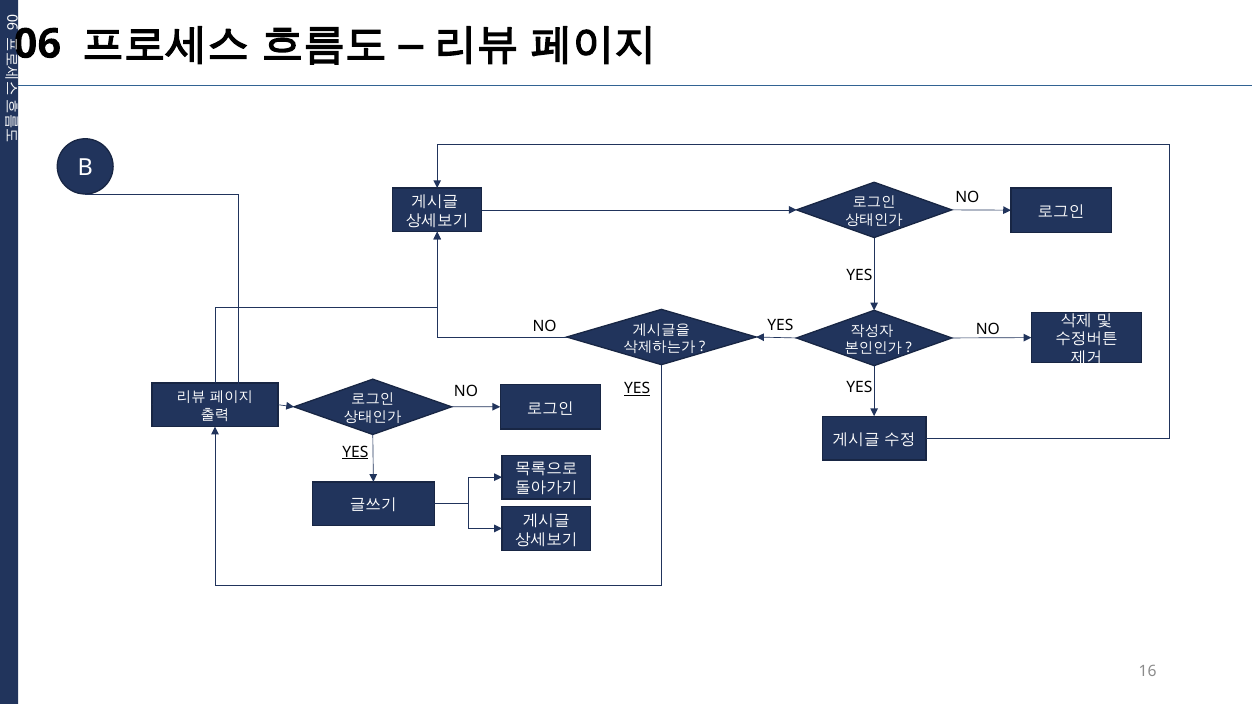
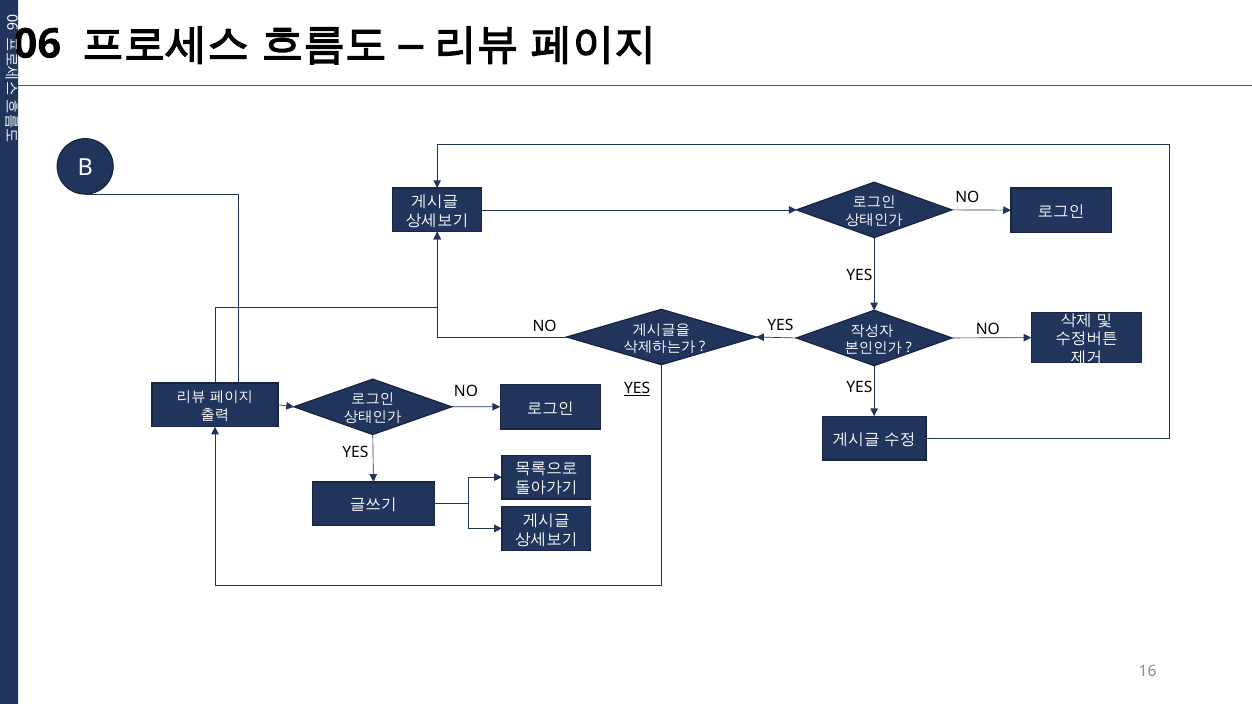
YES at (355, 452) underline: present -> none
